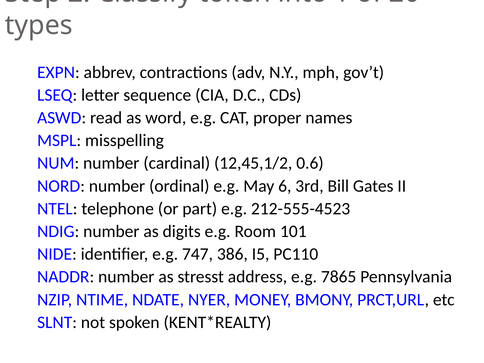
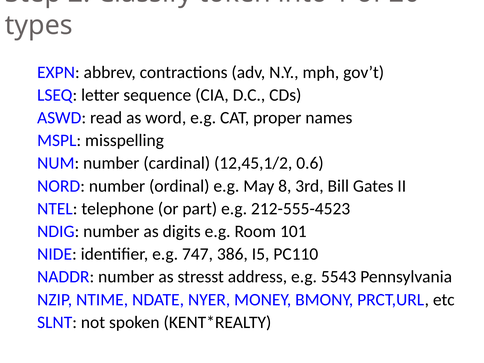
6: 6 -> 8
7865: 7865 -> 5543
